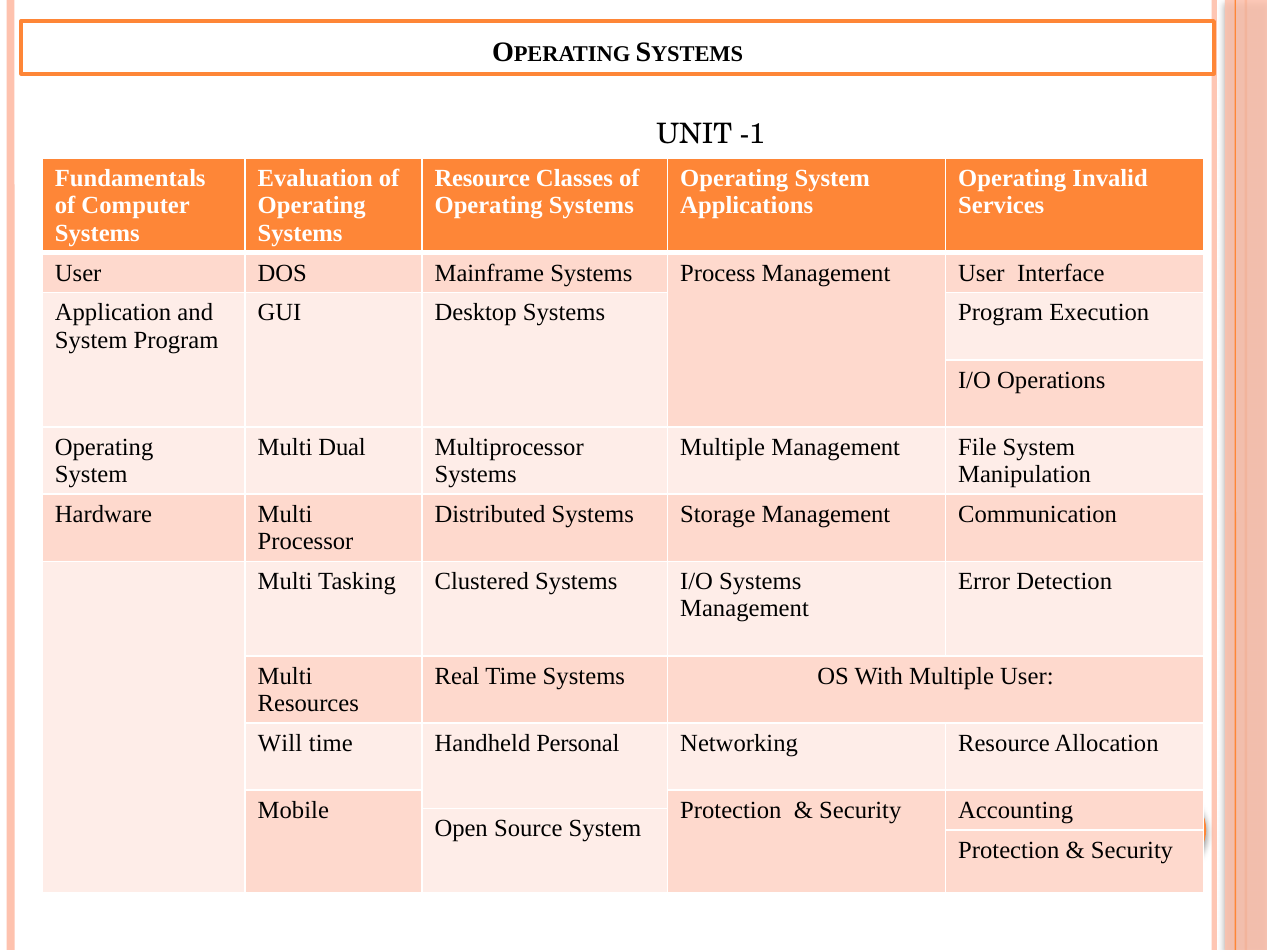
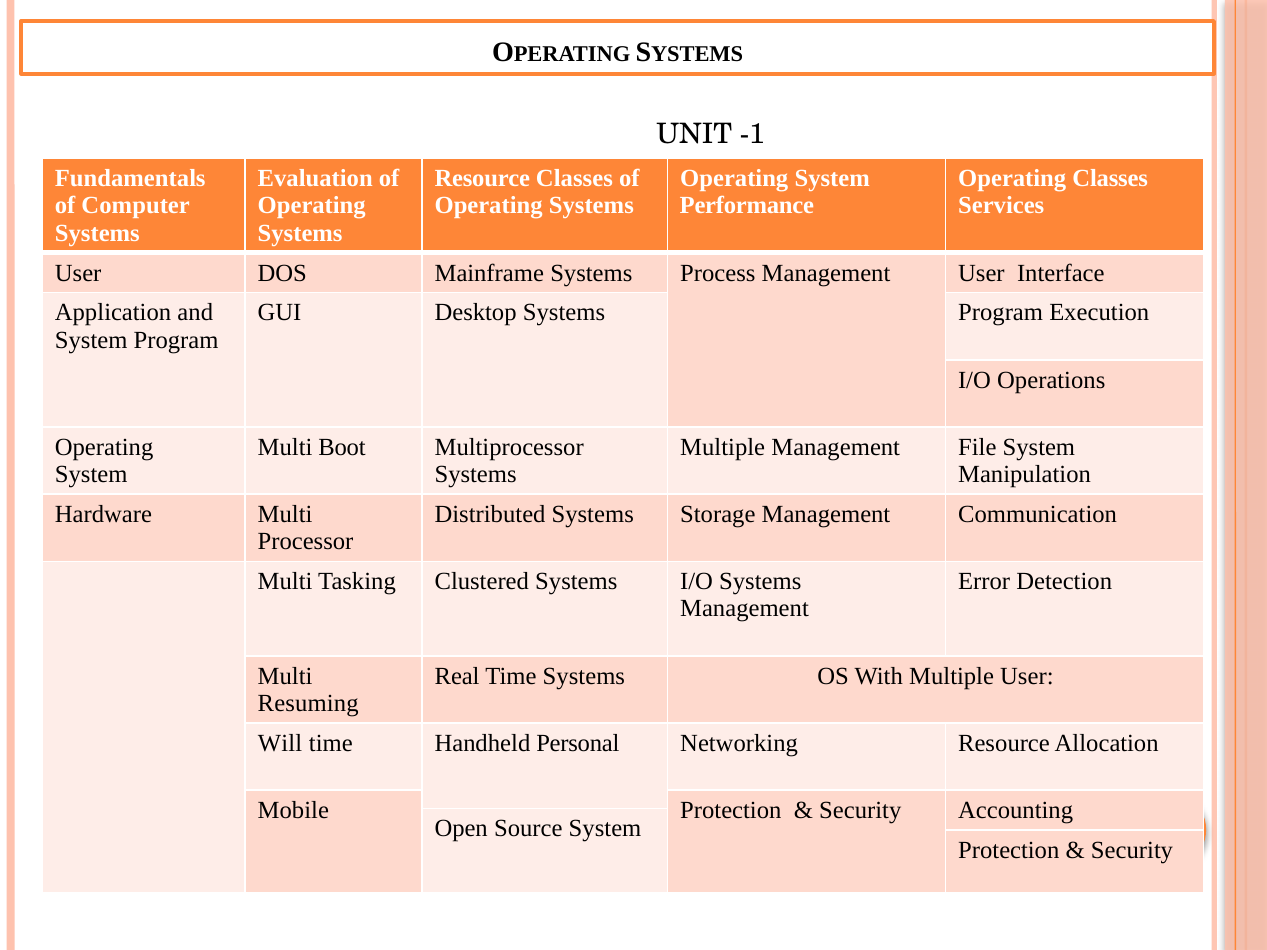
Operating Invalid: Invalid -> Classes
Applications: Applications -> Performance
Dual: Dual -> Boot
Resources: Resources -> Resuming
